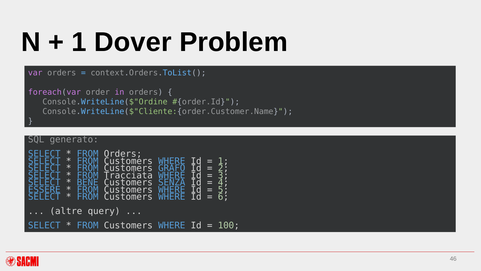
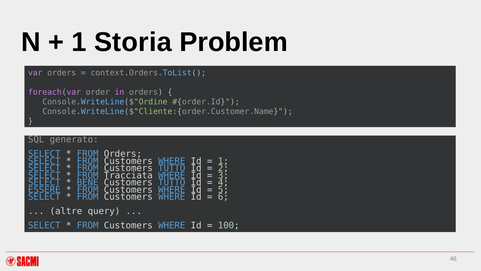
Dover: Dover -> Storia
FROM Customers GRAFO: GRAFO -> TUTTO
SENZA at (172, 182): SENZA -> TUTTO
